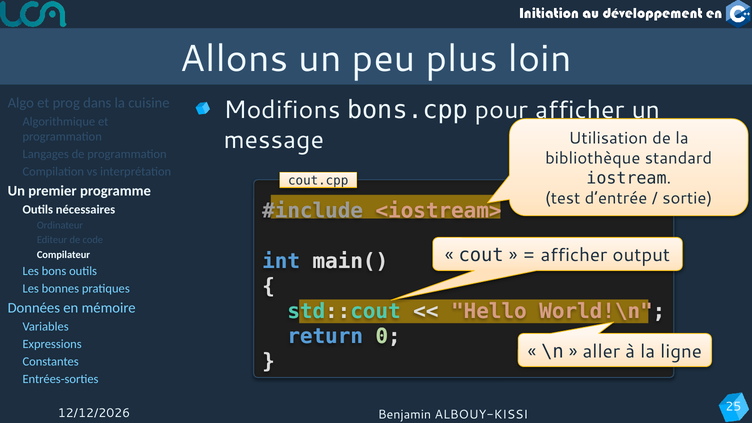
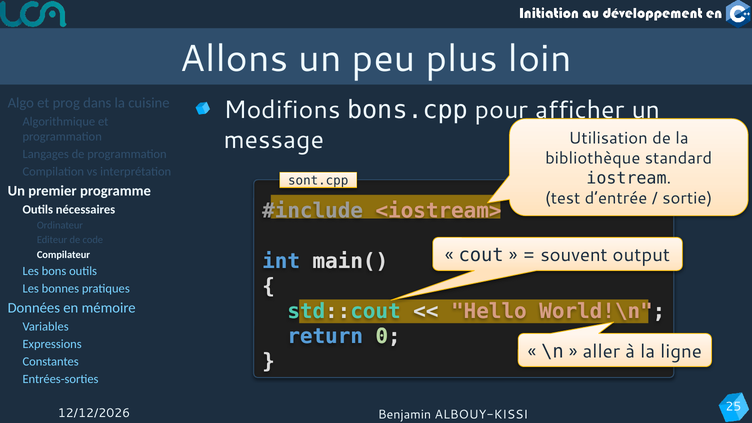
cout.cpp: cout.cpp -> sont.cpp
afficher at (574, 255): afficher -> souvent
